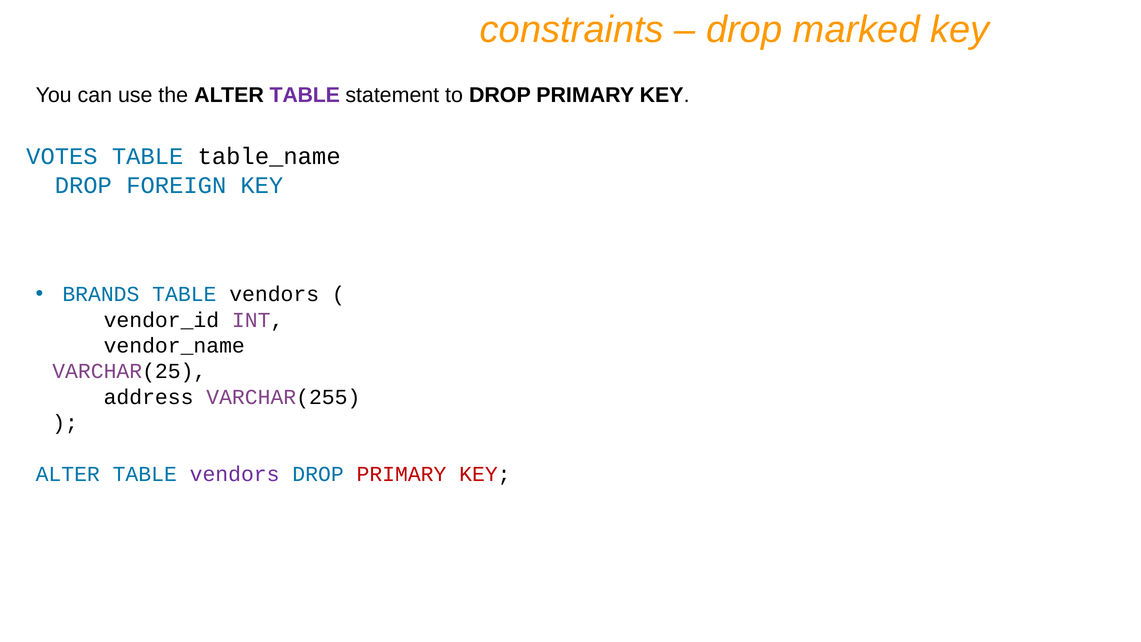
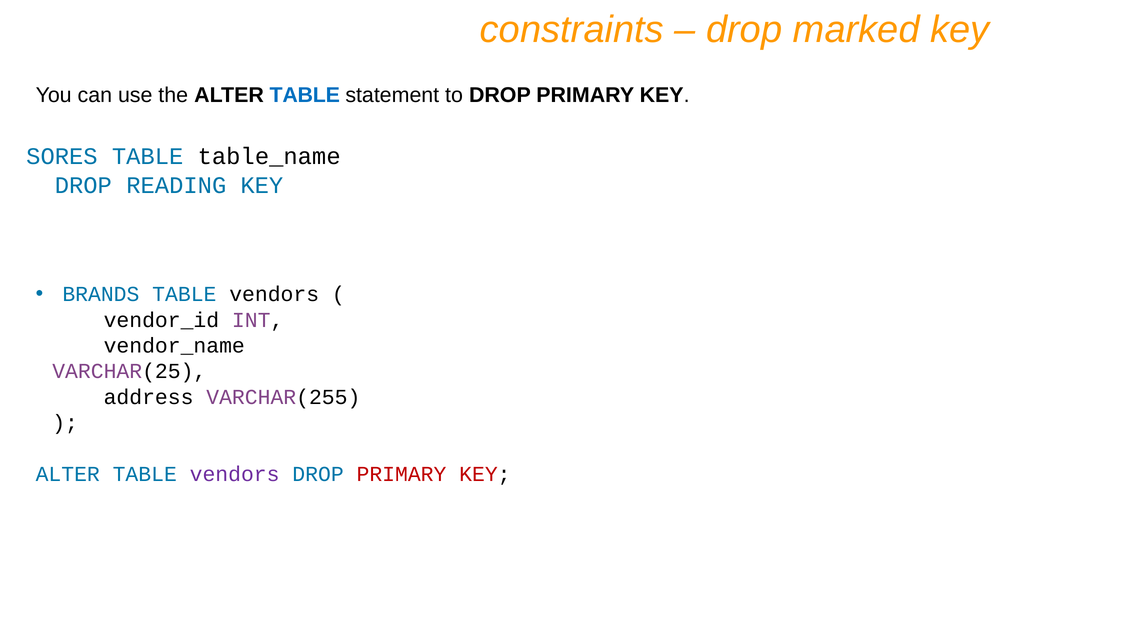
TABLE at (305, 95) colour: purple -> blue
VOTES: VOTES -> SORES
FOREIGN: FOREIGN -> READING
